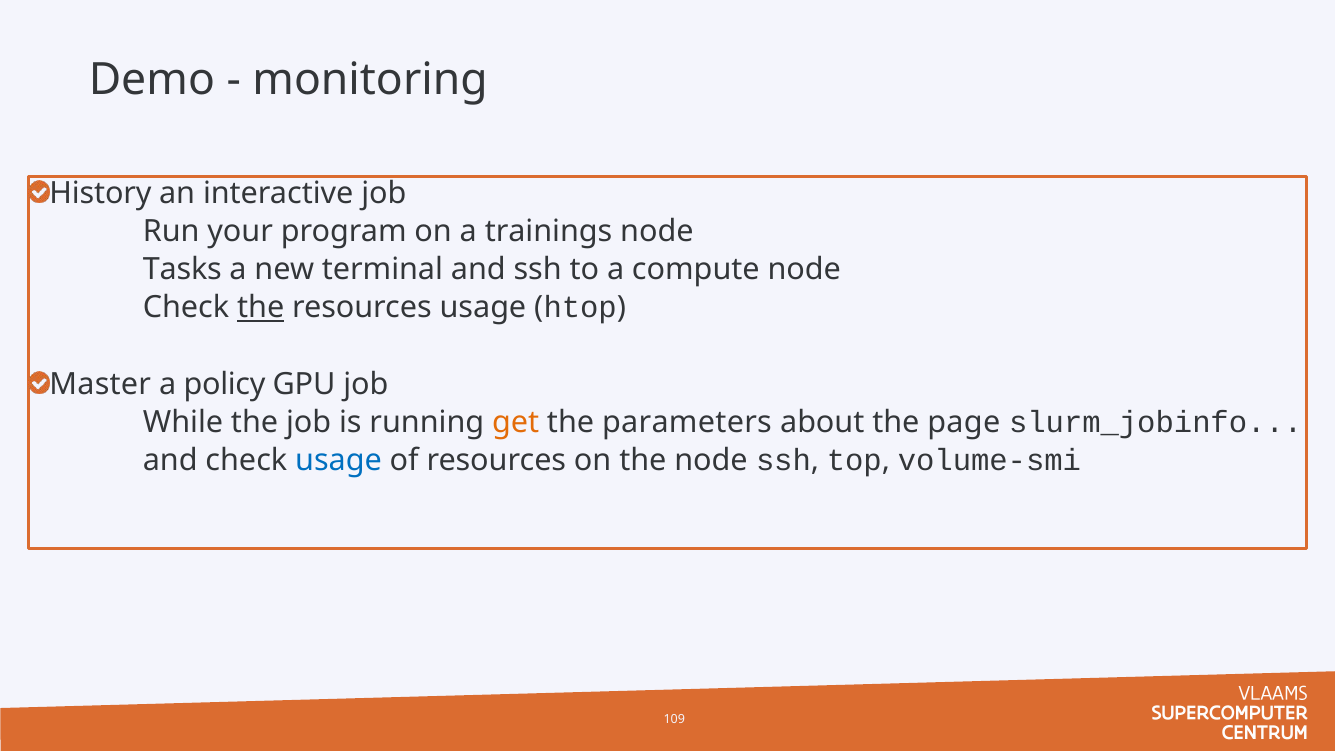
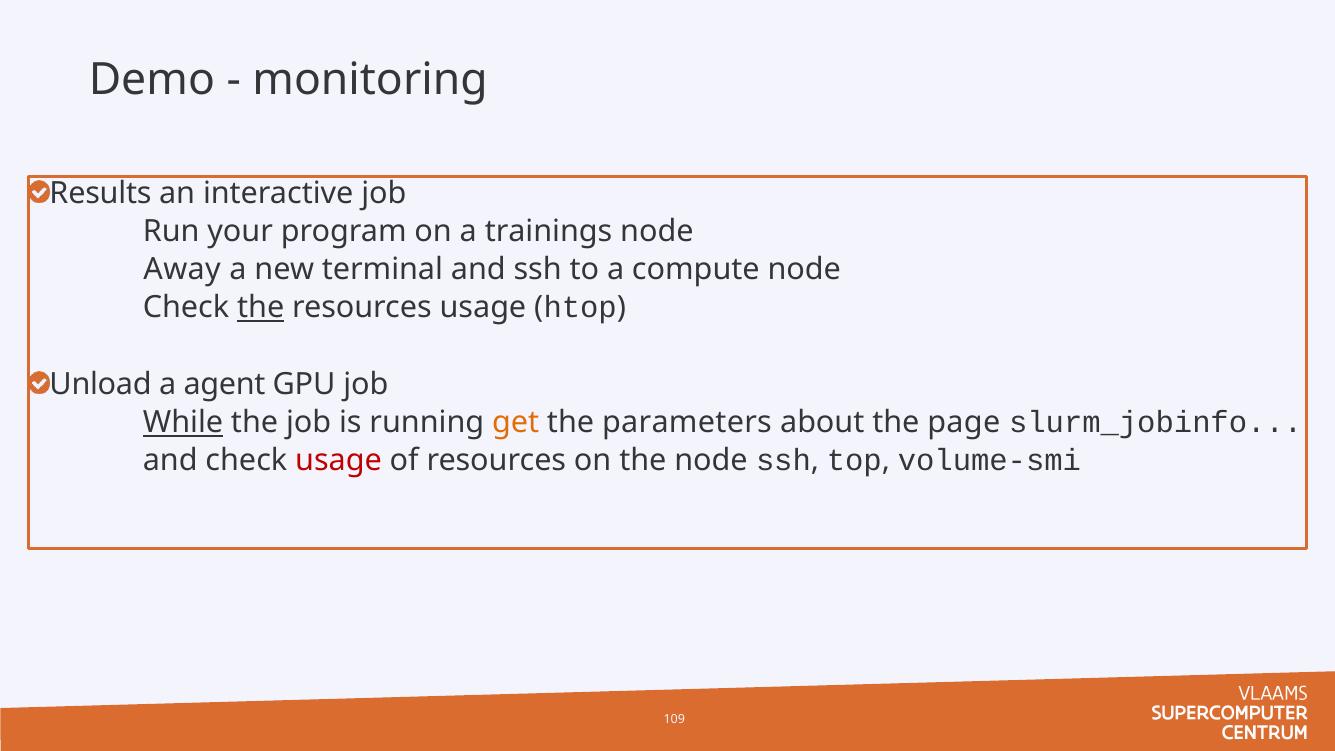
History: History -> Results
Tasks: Tasks -> Away
Master: Master -> Unload
policy: policy -> agent
While underline: none -> present
usage at (338, 461) colour: blue -> red
